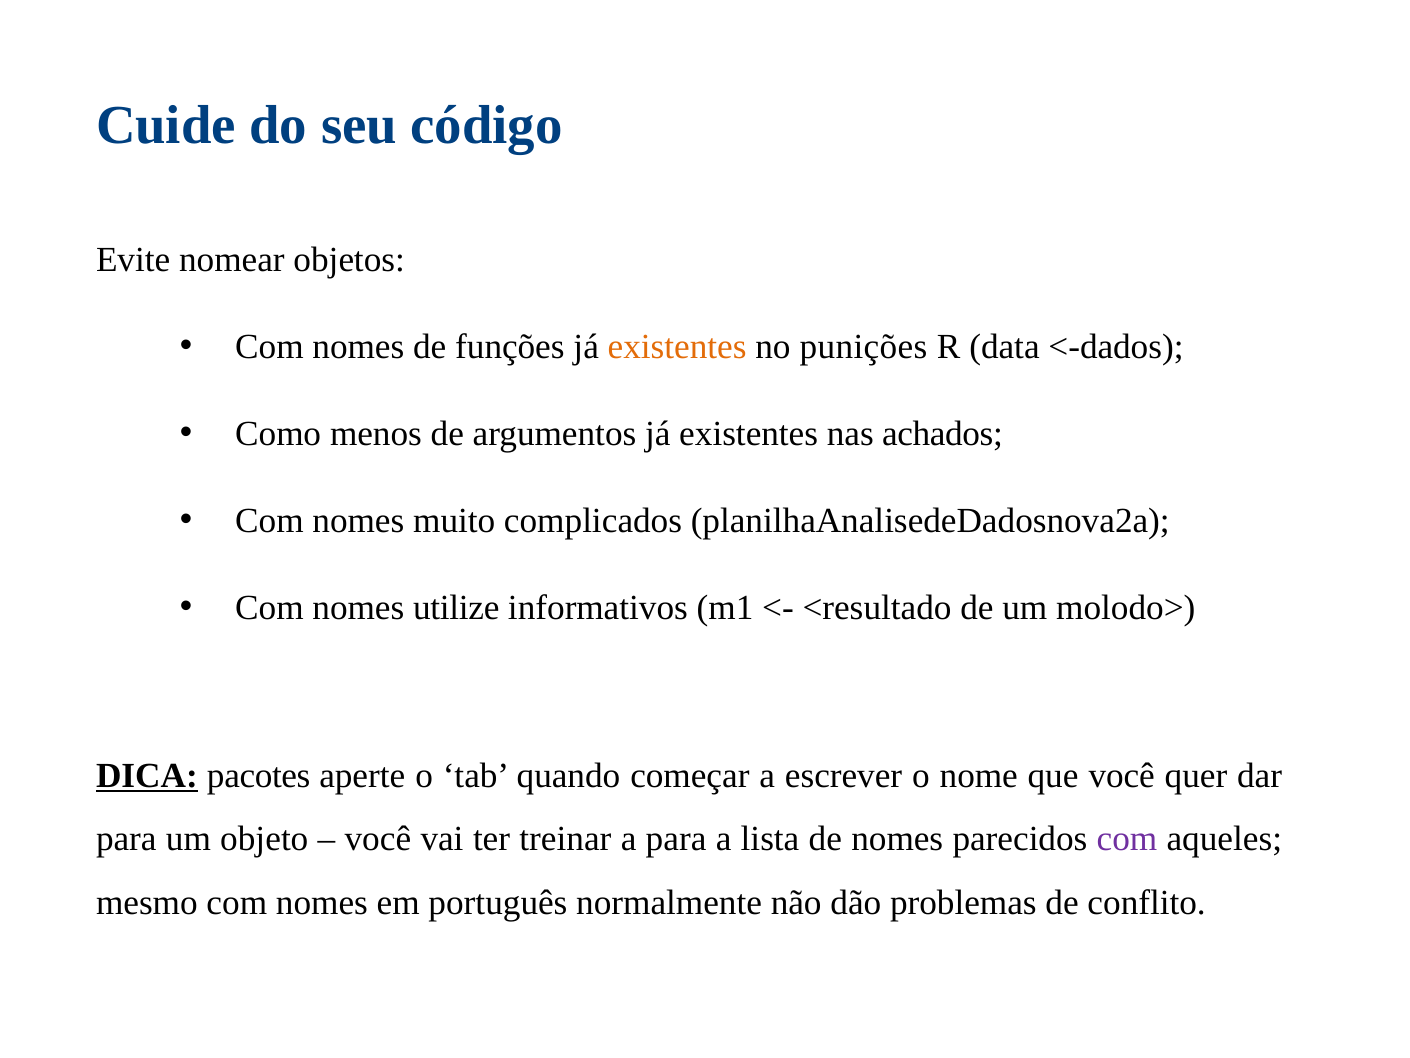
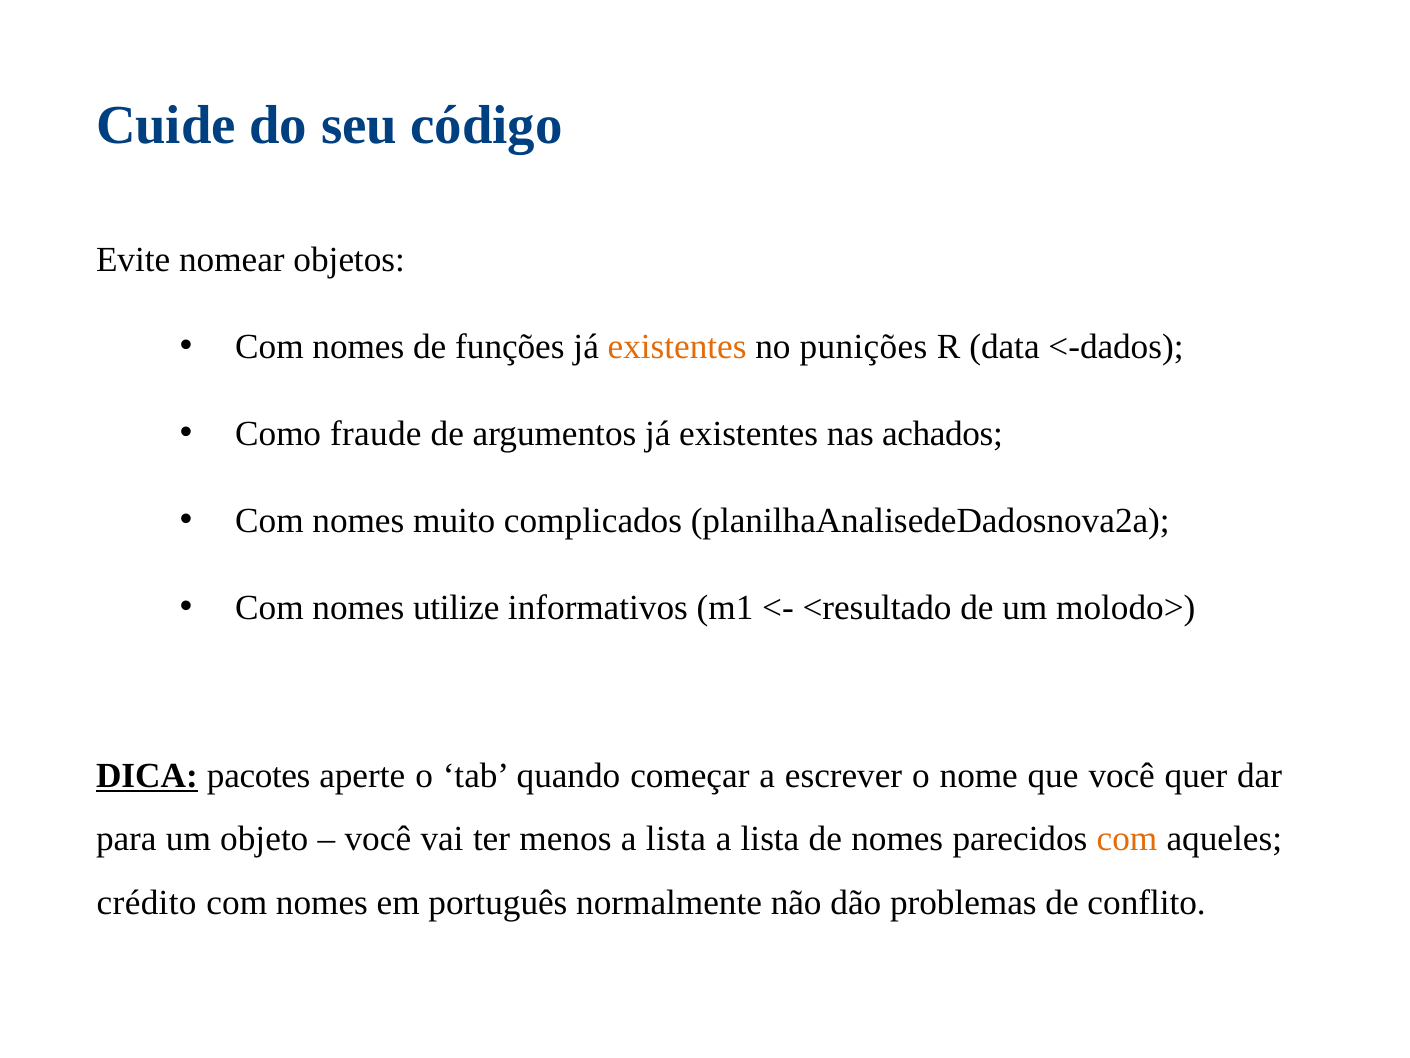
menos: menos -> fraude
treinar: treinar -> menos
para at (676, 839): para -> lista
com at (1127, 839) colour: purple -> orange
mesmo: mesmo -> crédito
